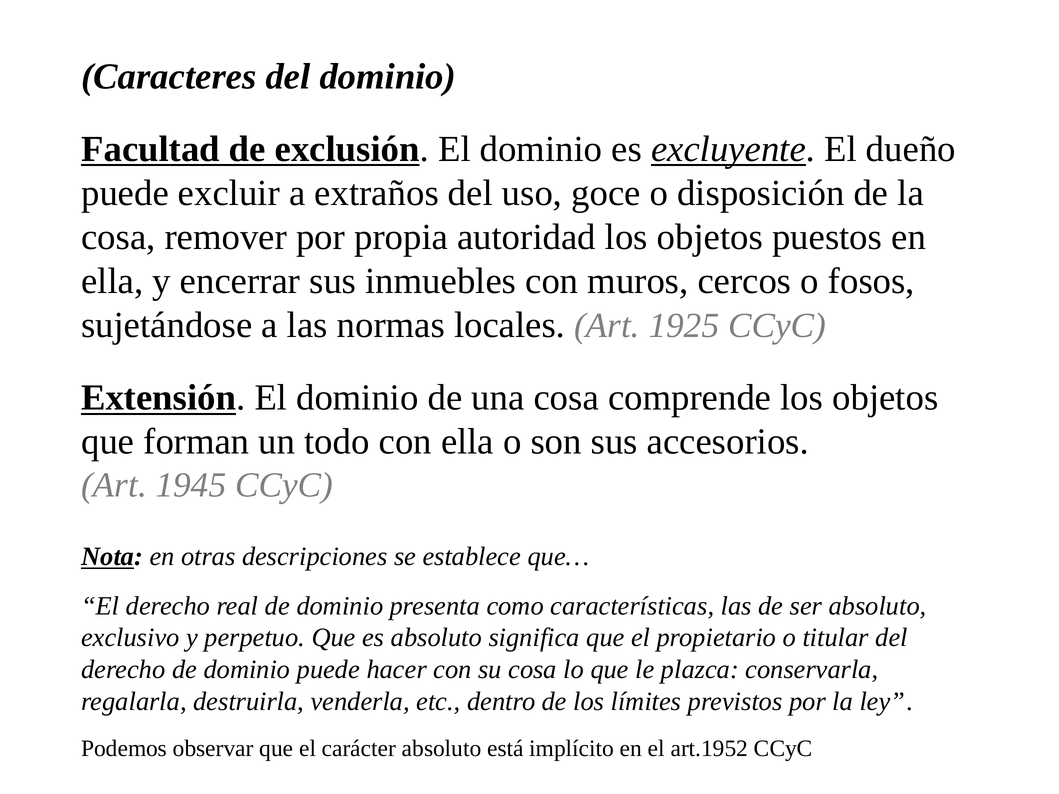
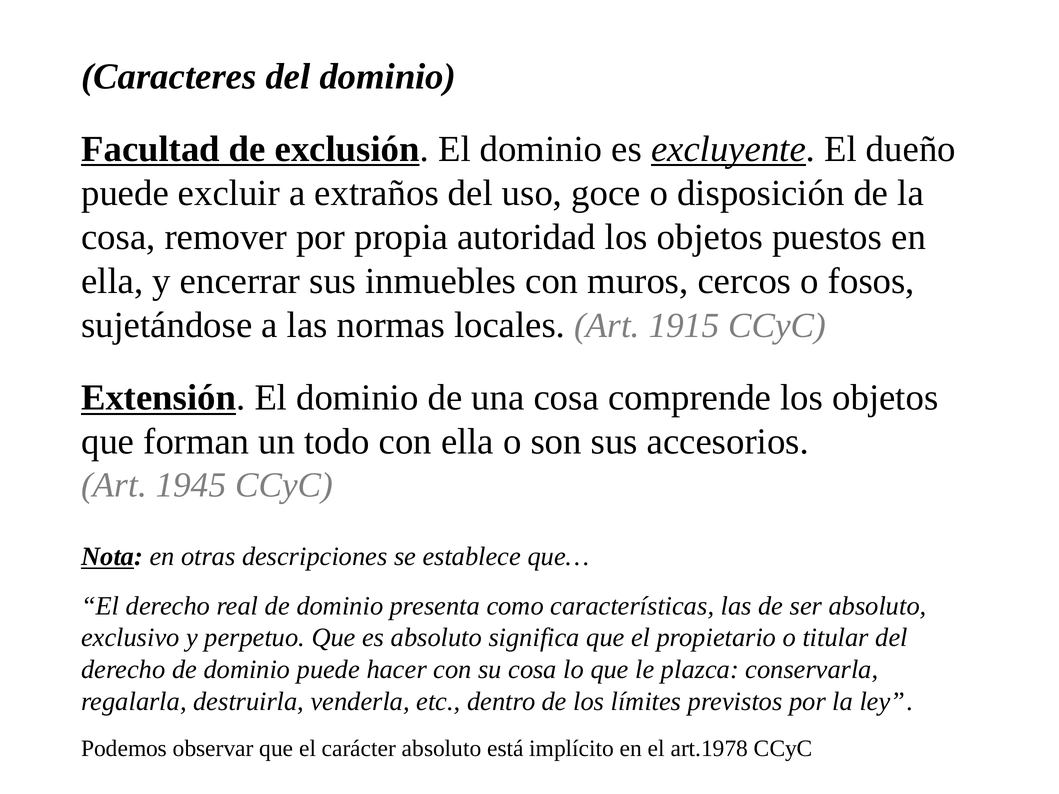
1925: 1925 -> 1915
art.1952: art.1952 -> art.1978
